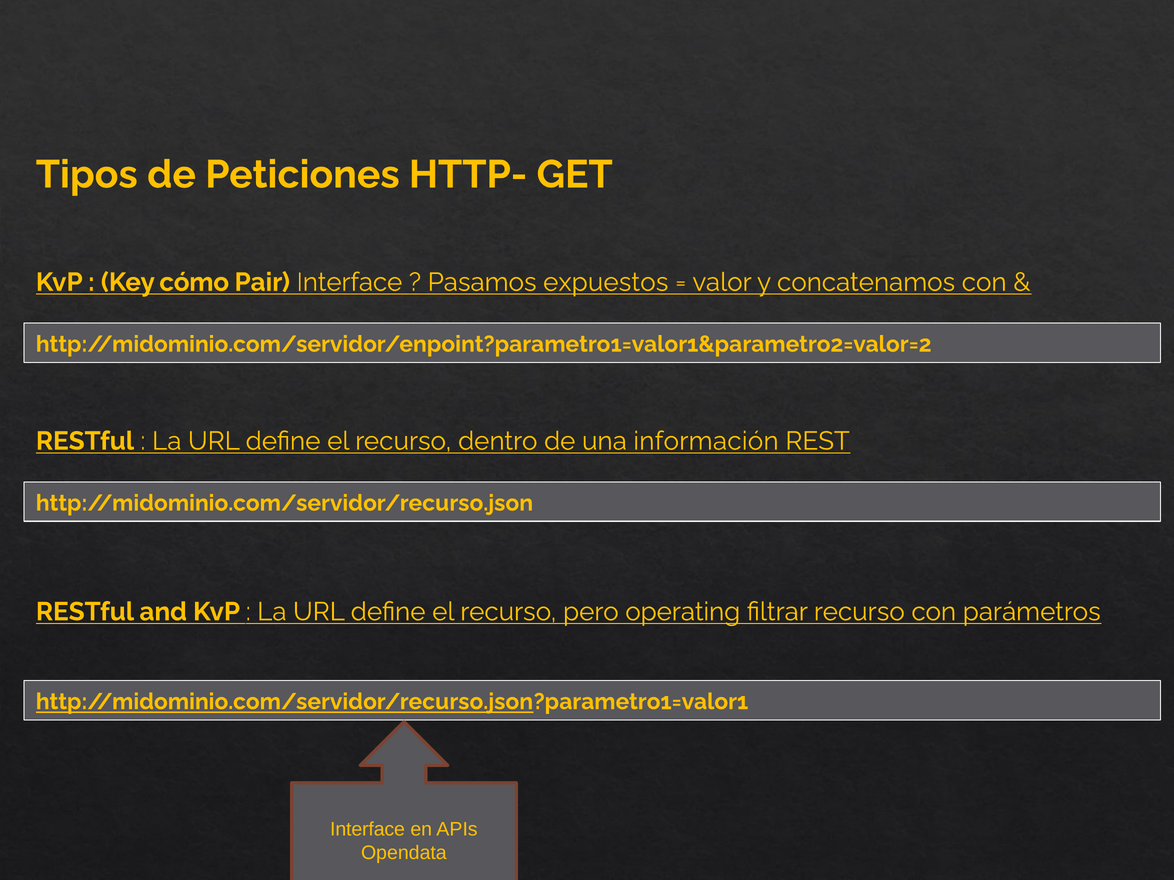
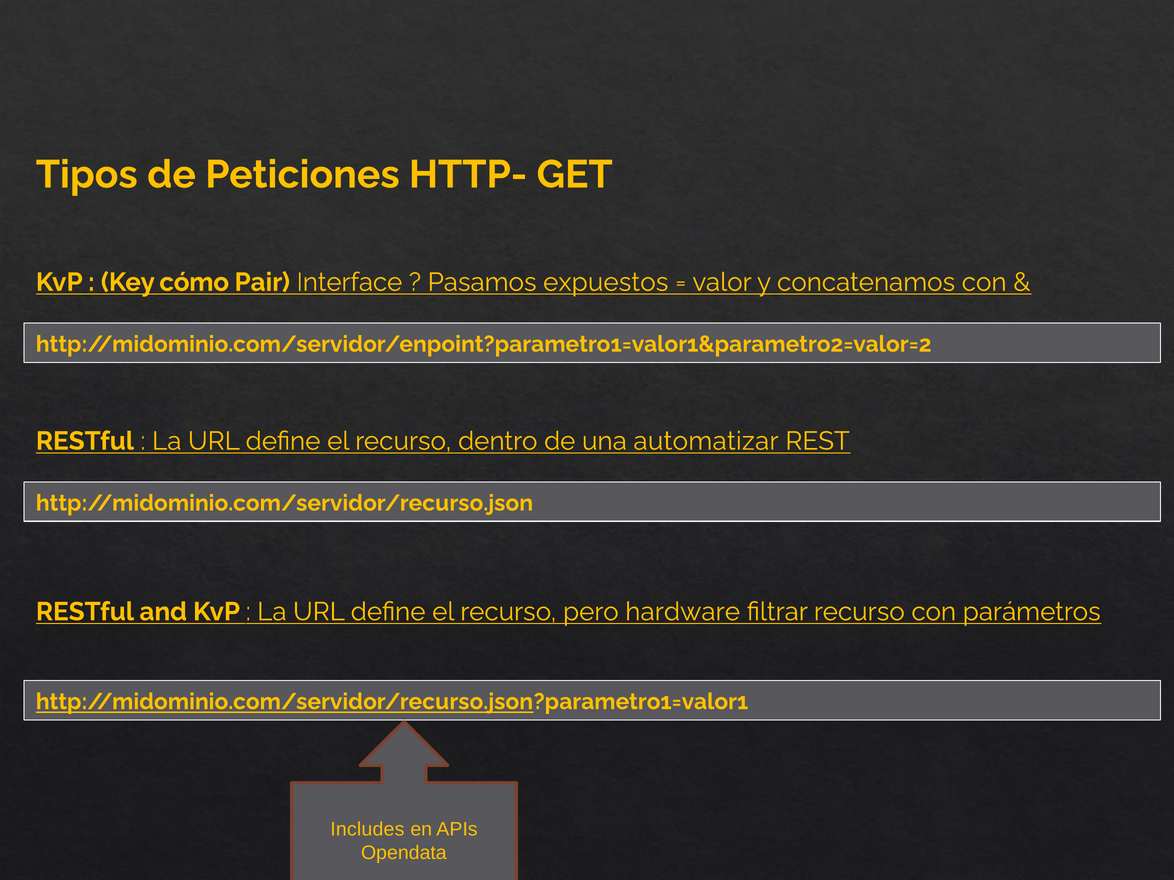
información: información -> automatizar
operating: operating -> hardware
Interface at (368, 830): Interface -> Includes
